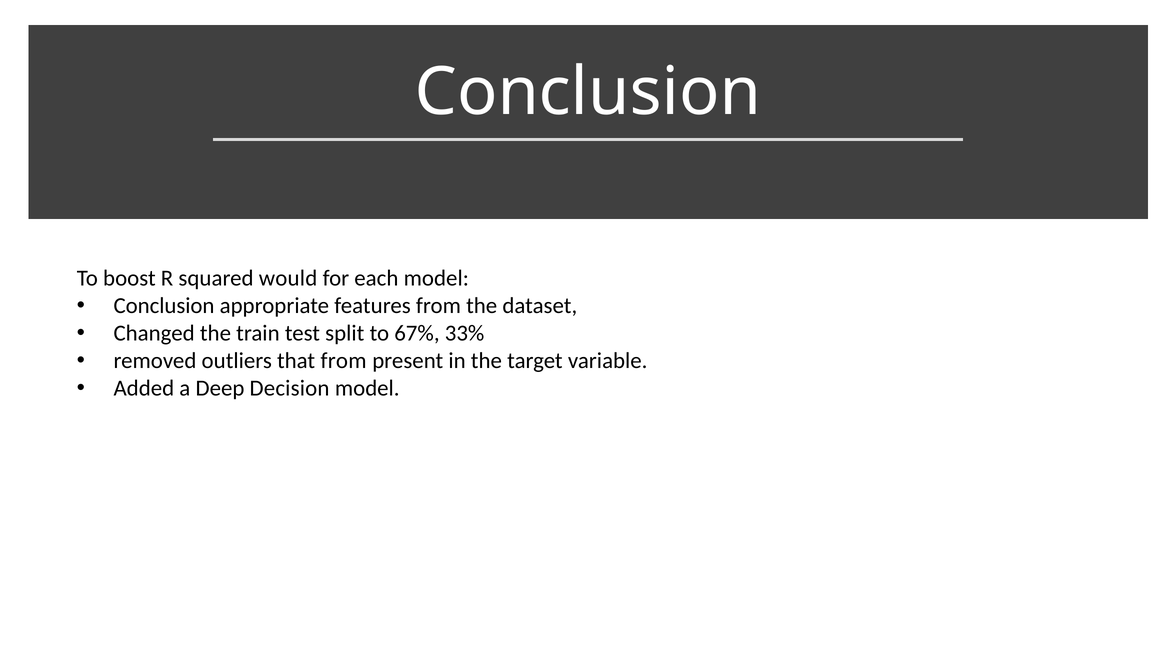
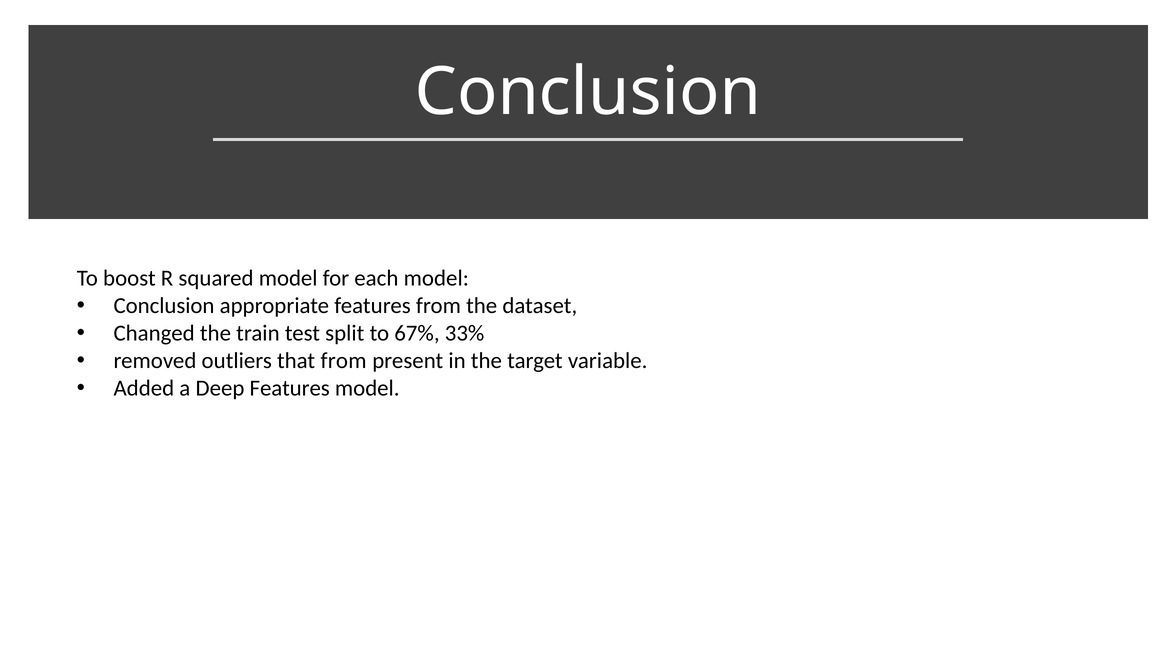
squared would: would -> model
Deep Decision: Decision -> Features
